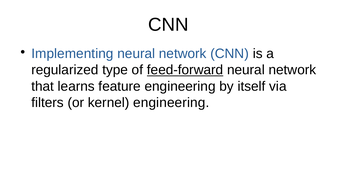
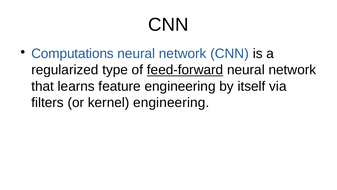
Implementing: Implementing -> Computations
